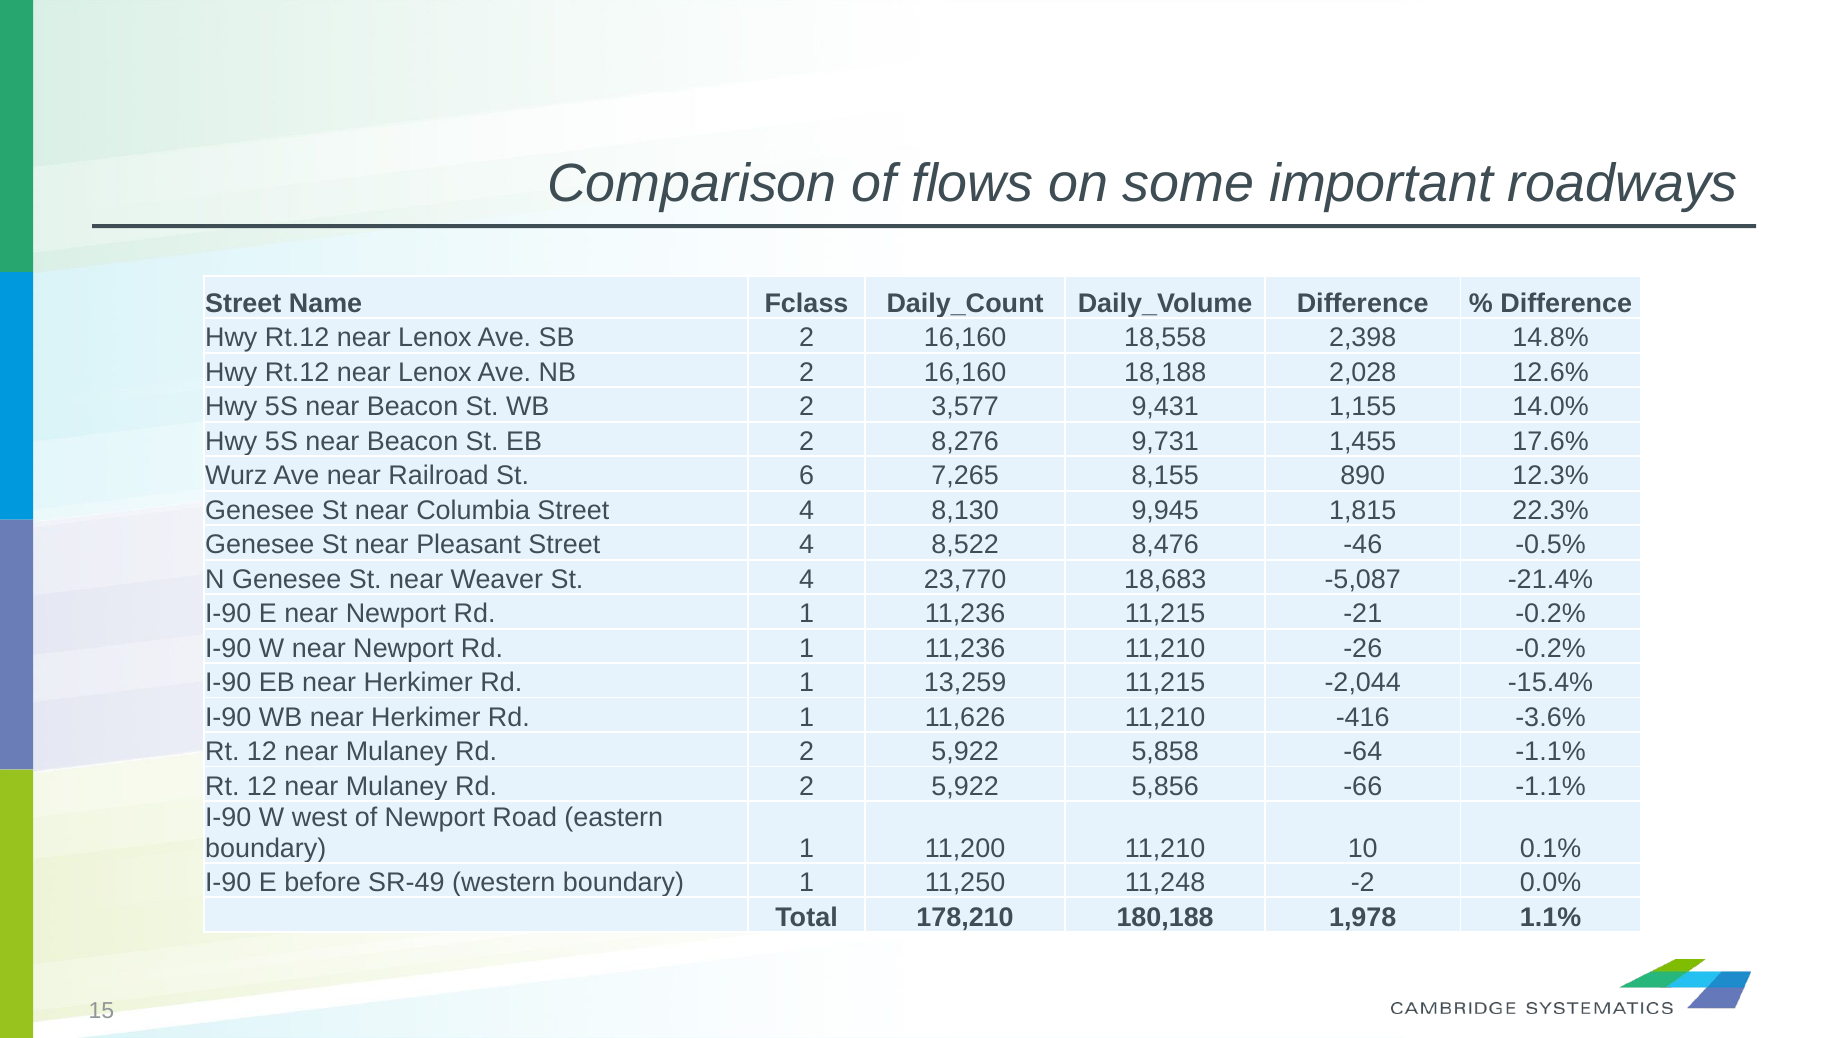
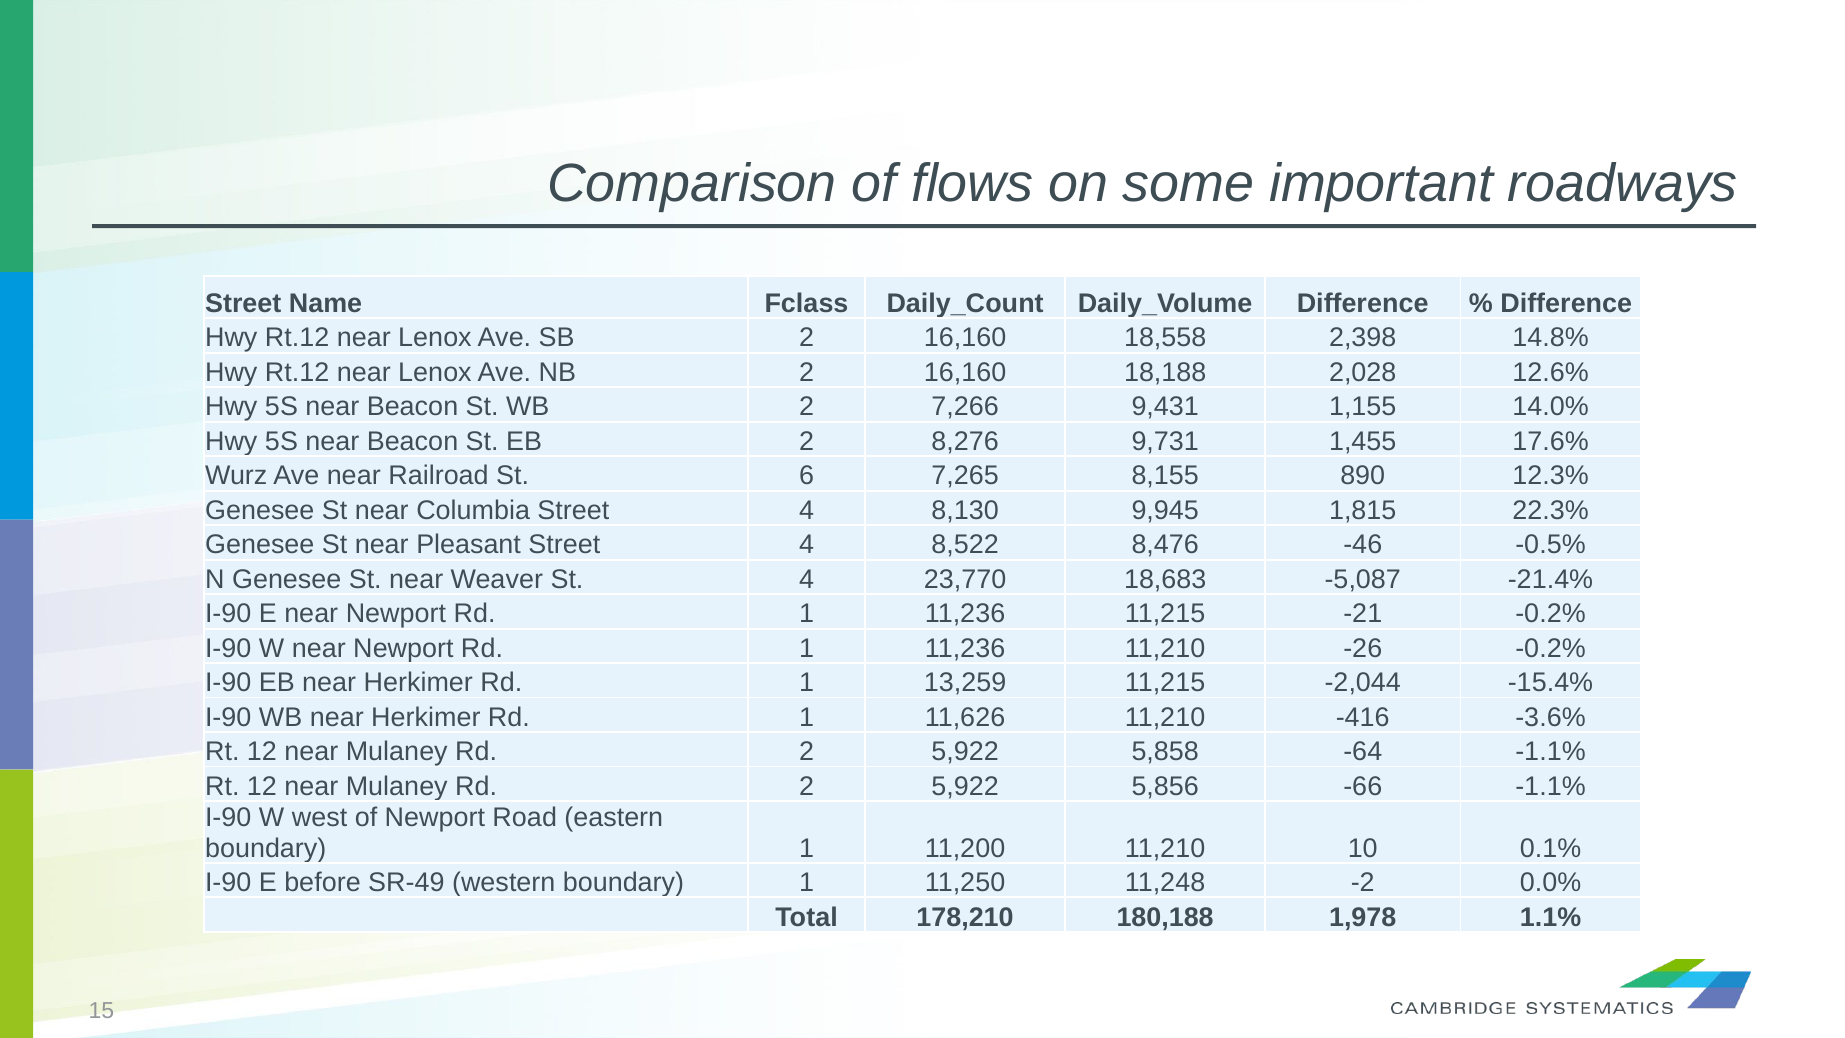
3,577: 3,577 -> 7,266
